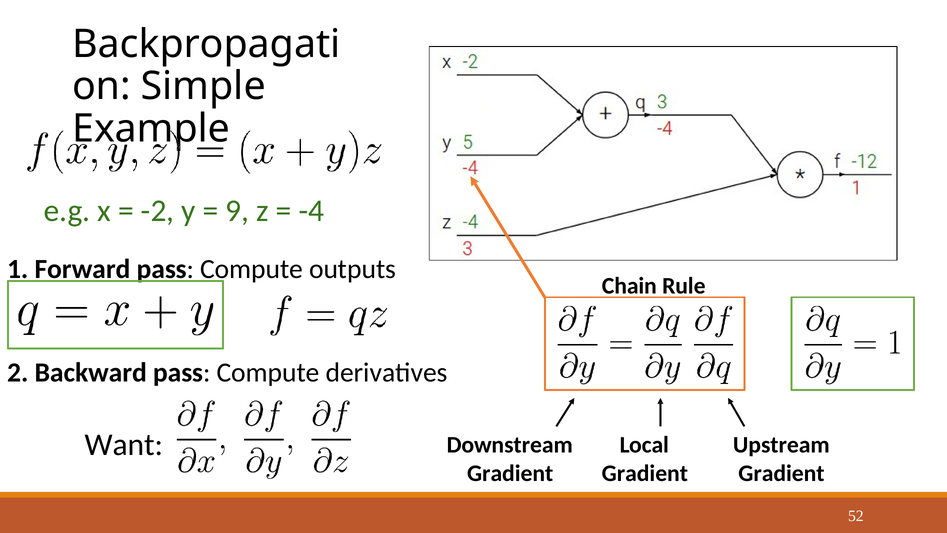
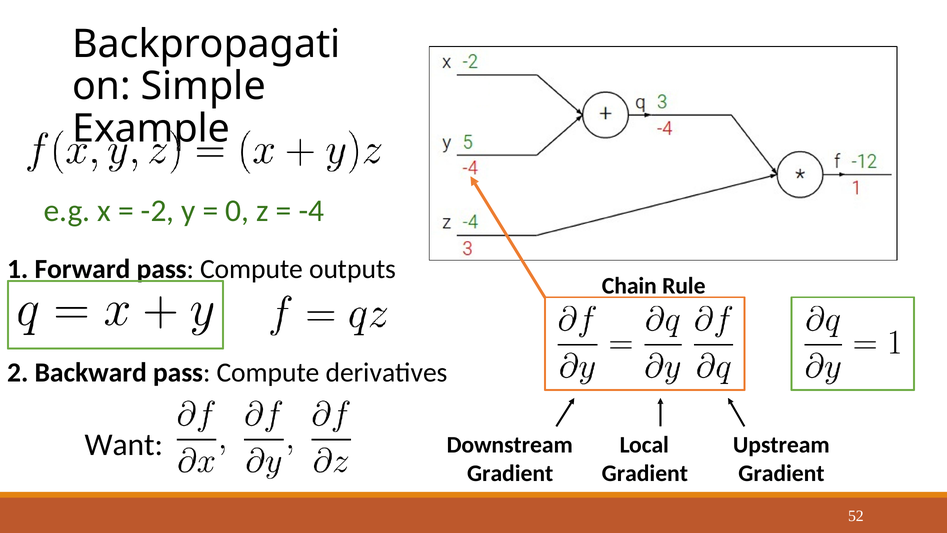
9: 9 -> 0
